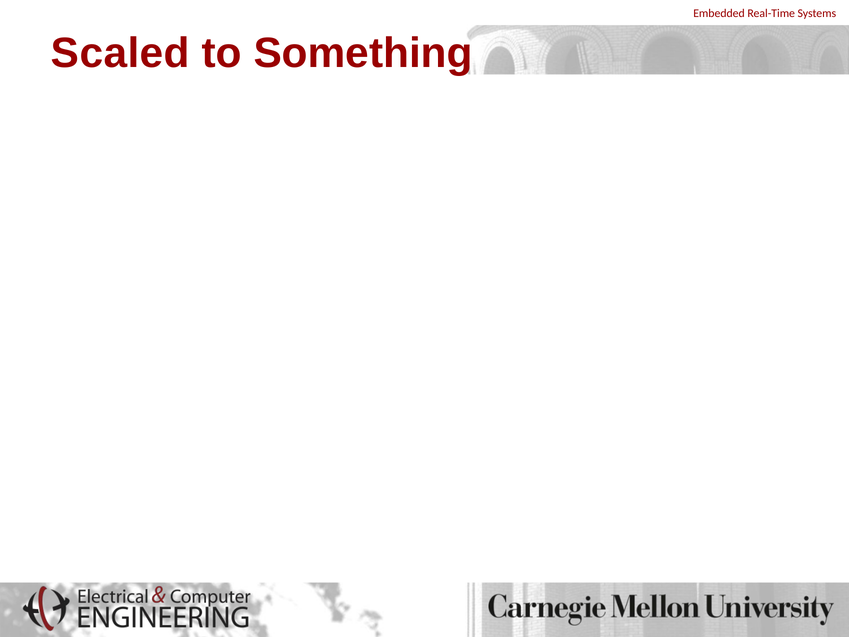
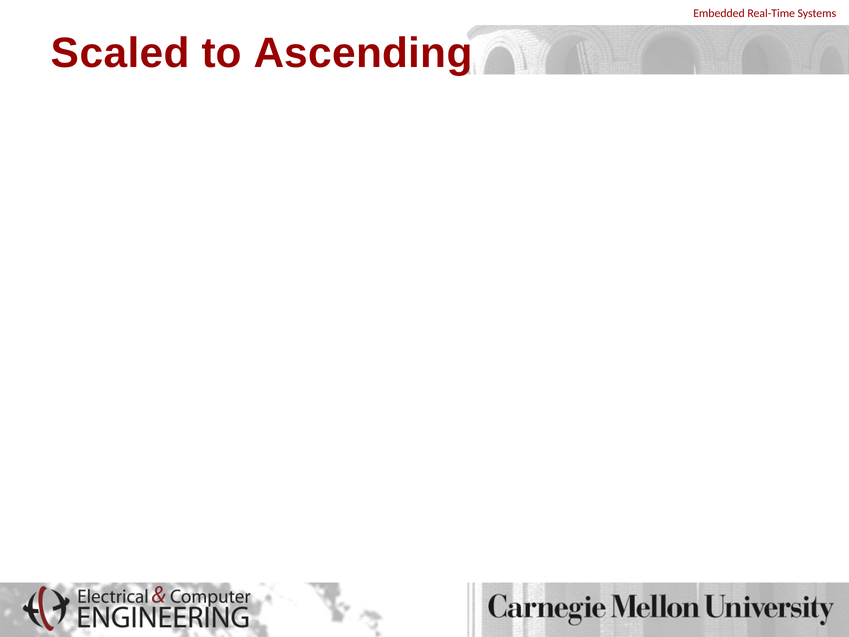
Something: Something -> Ascending
